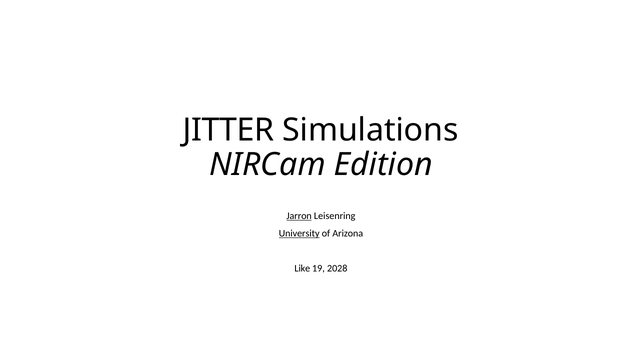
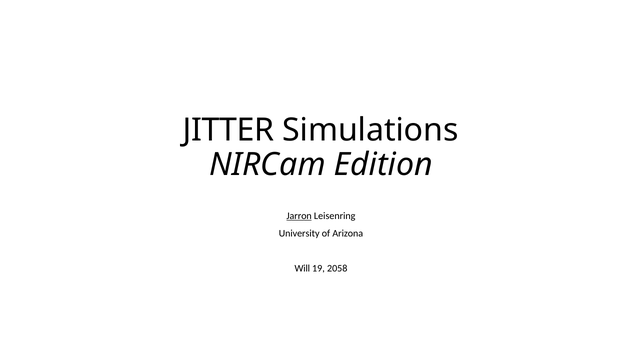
University underline: present -> none
Like: Like -> Will
2028: 2028 -> 2058
